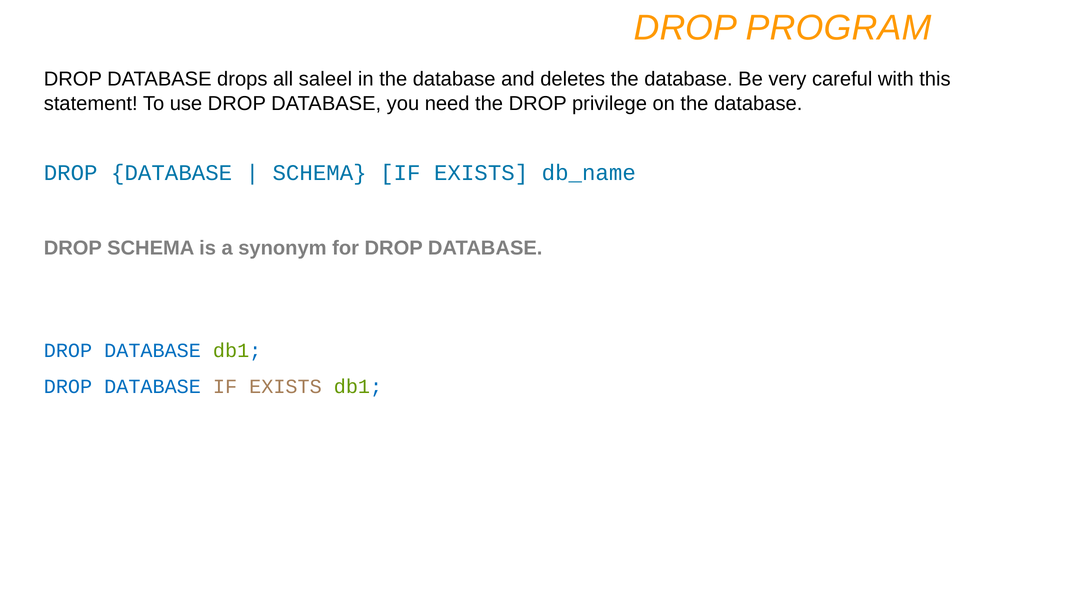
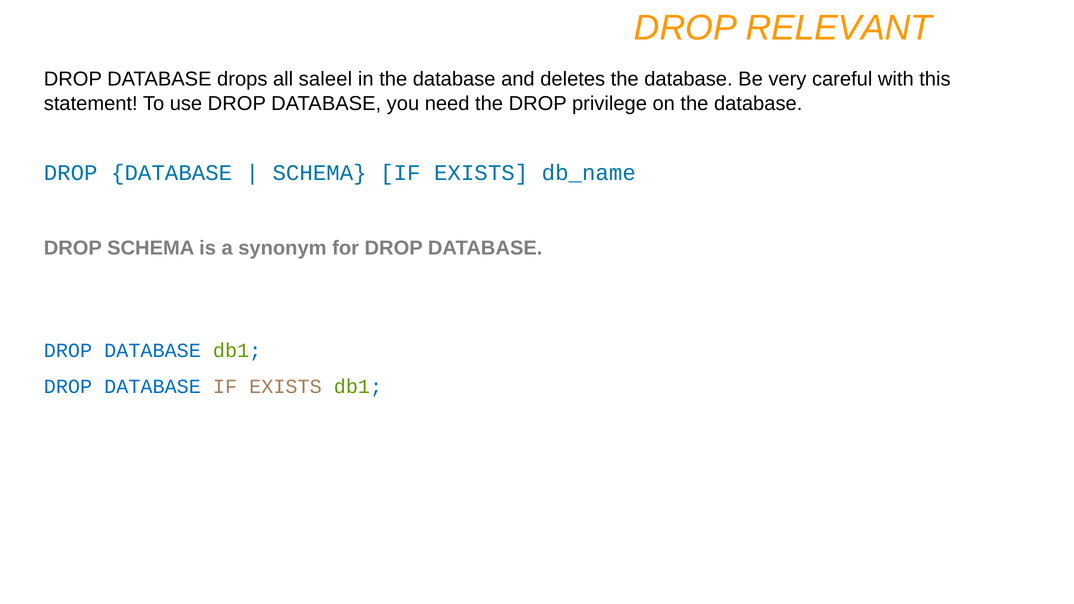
PROGRAM: PROGRAM -> RELEVANT
